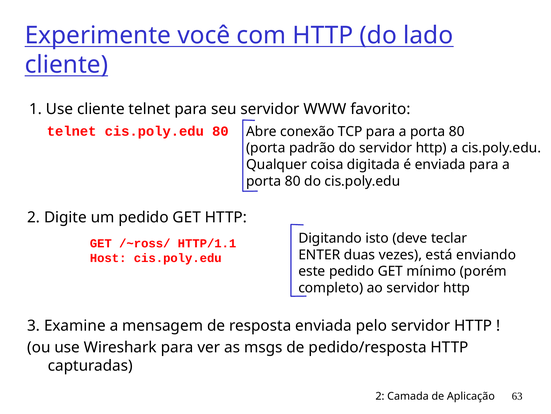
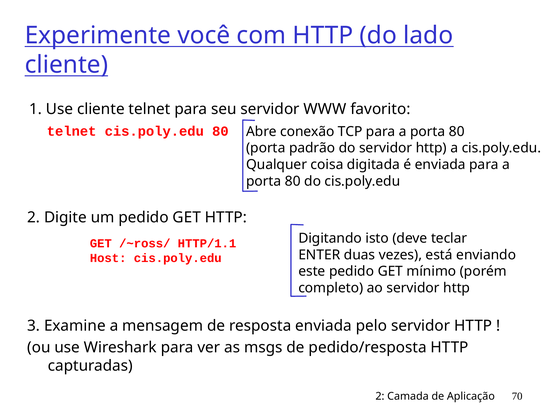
63: 63 -> 70
